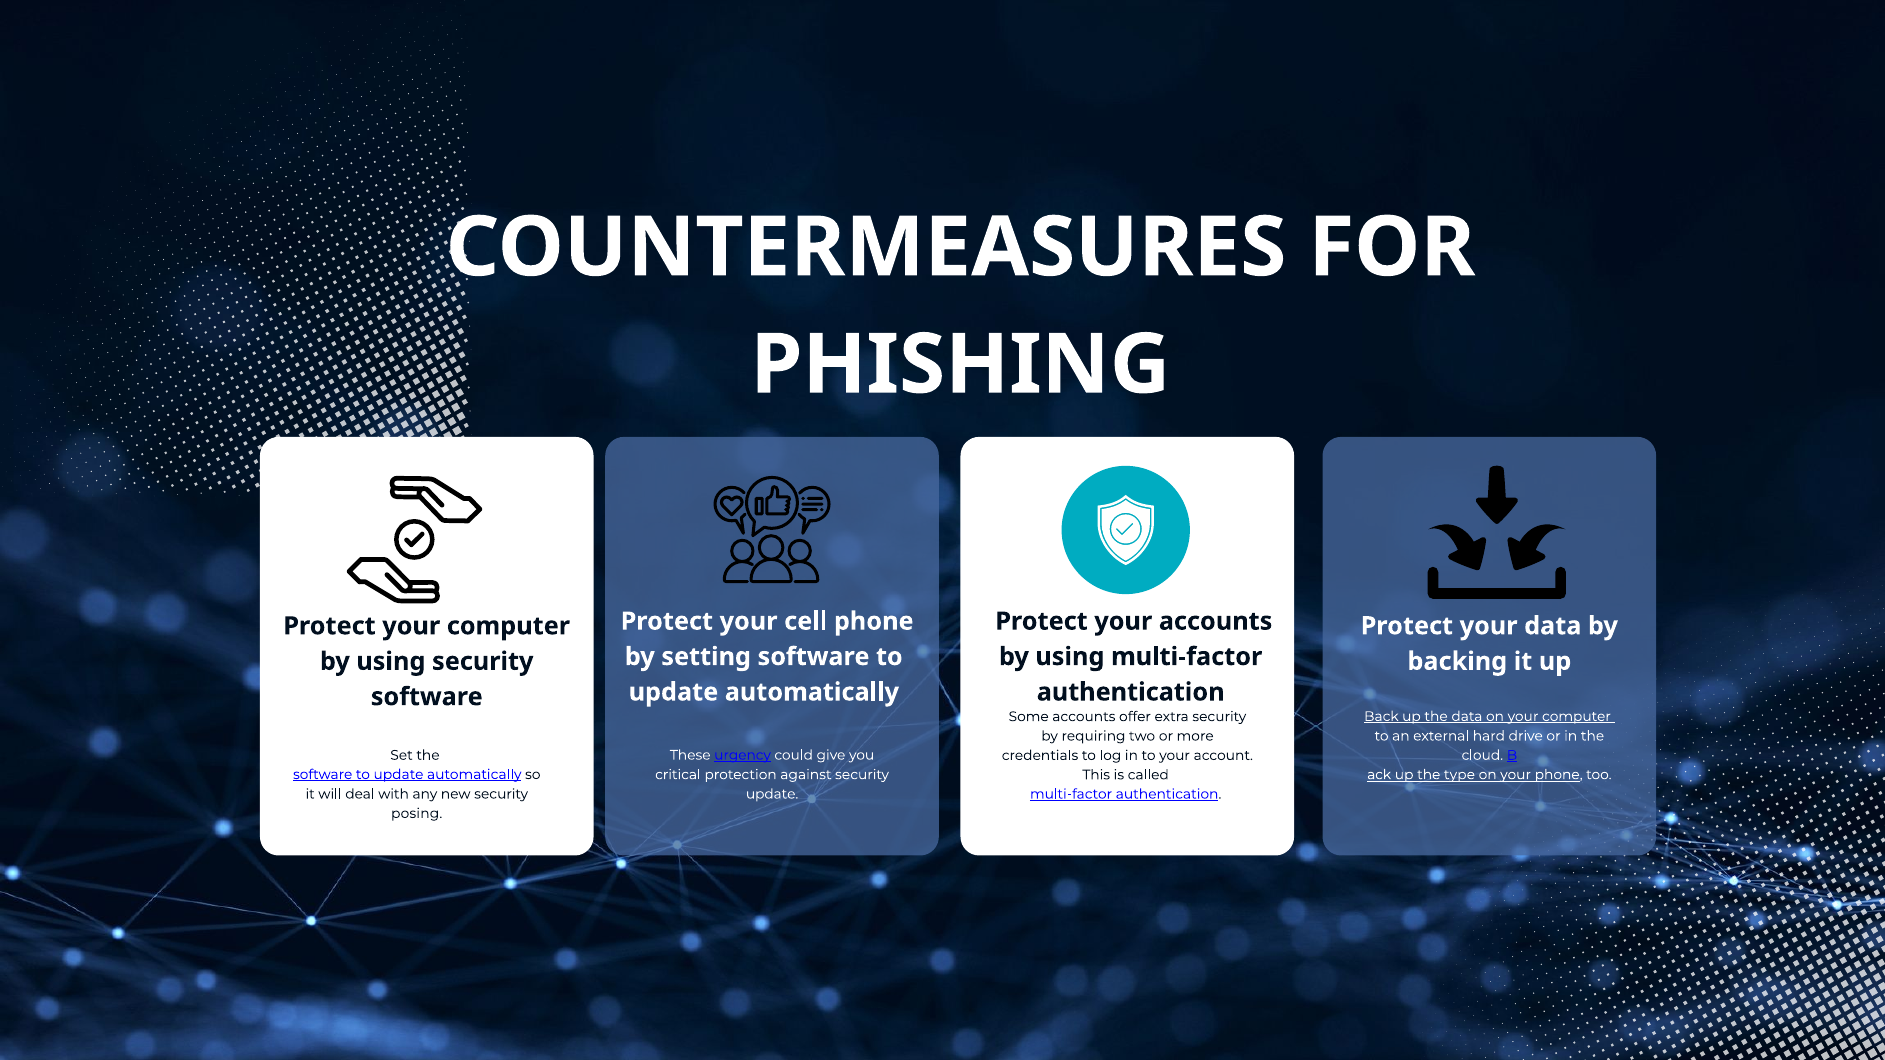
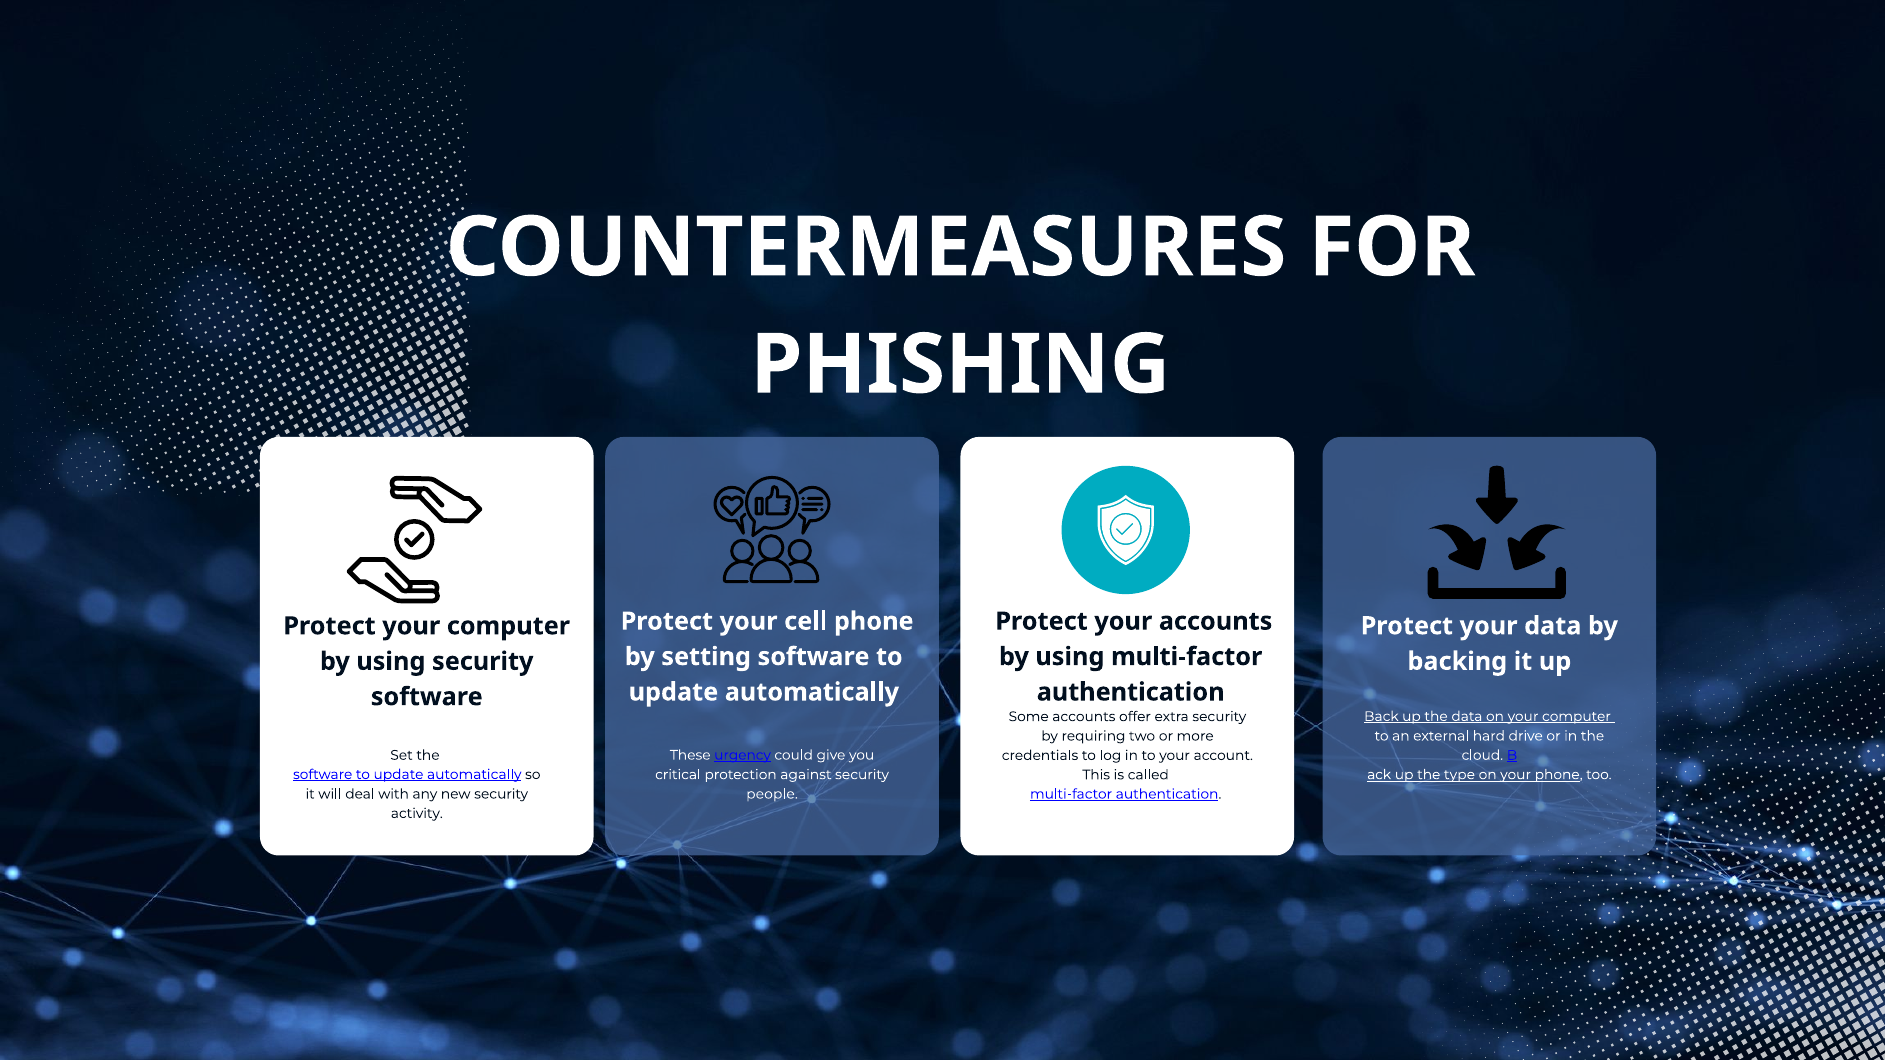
update at (772, 794): update -> people
posing: posing -> activity
